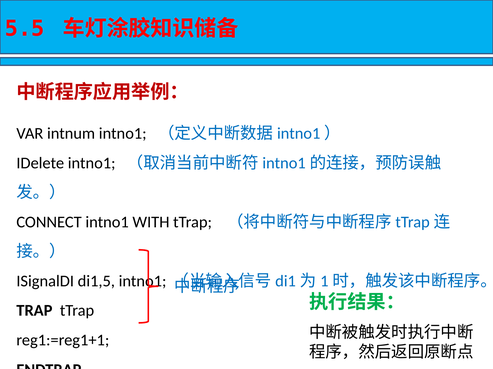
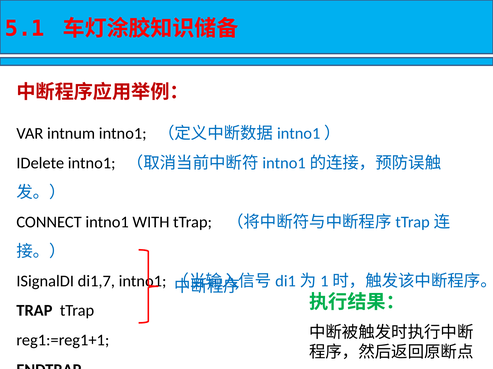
5.5: 5.5 -> 5.1
di1,5: di1,5 -> di1,7
